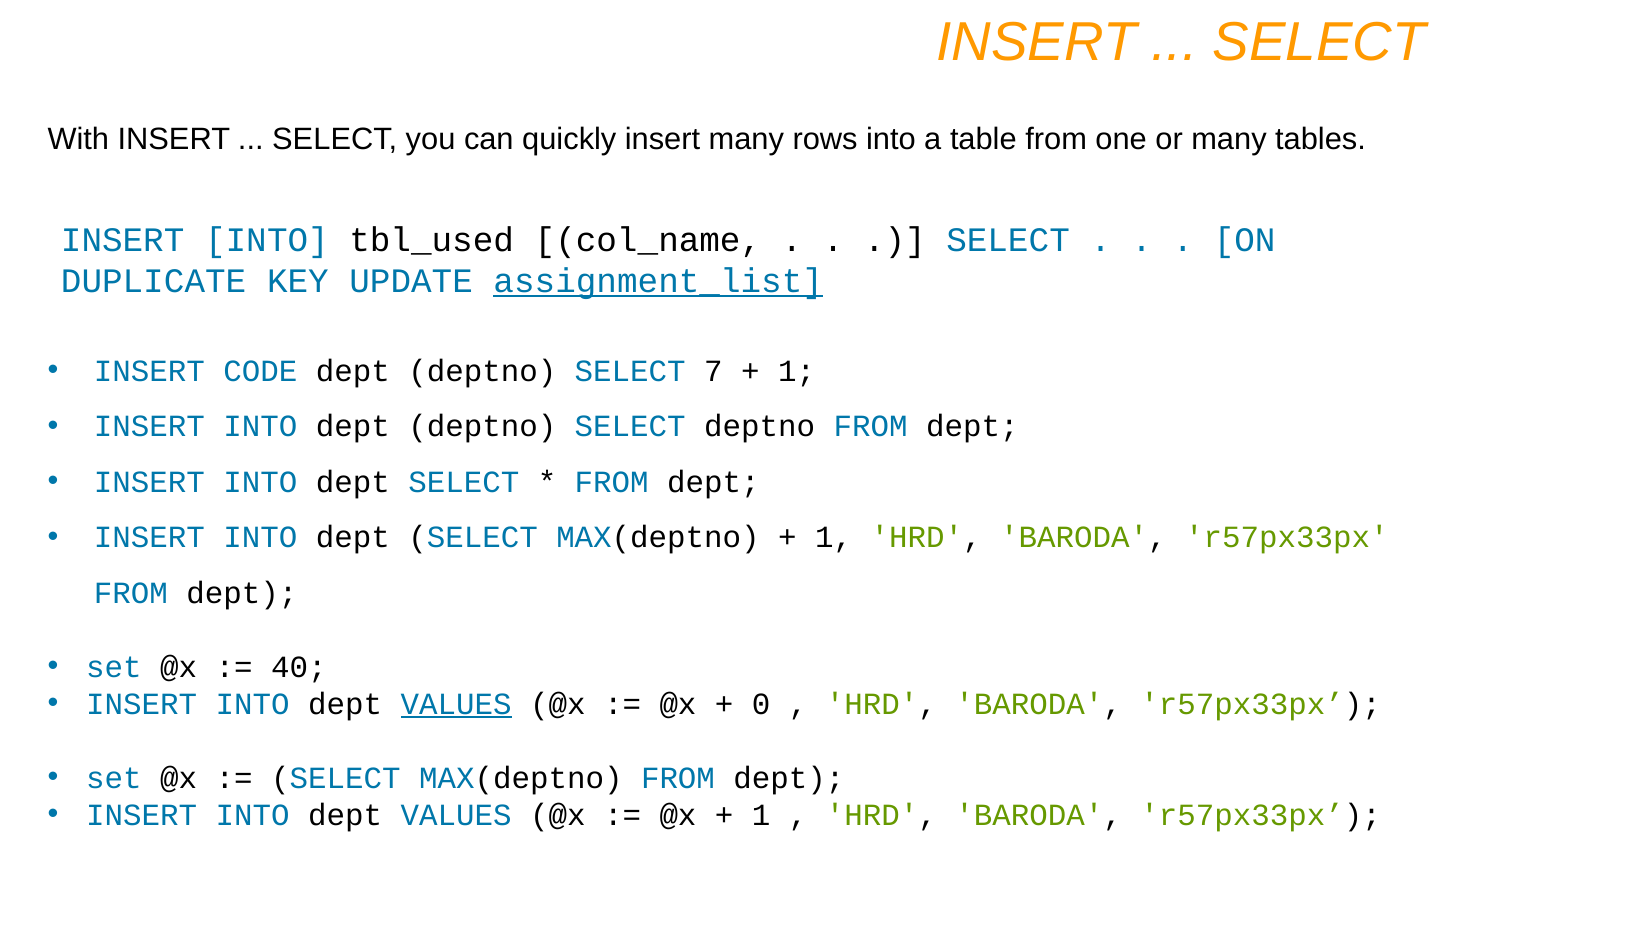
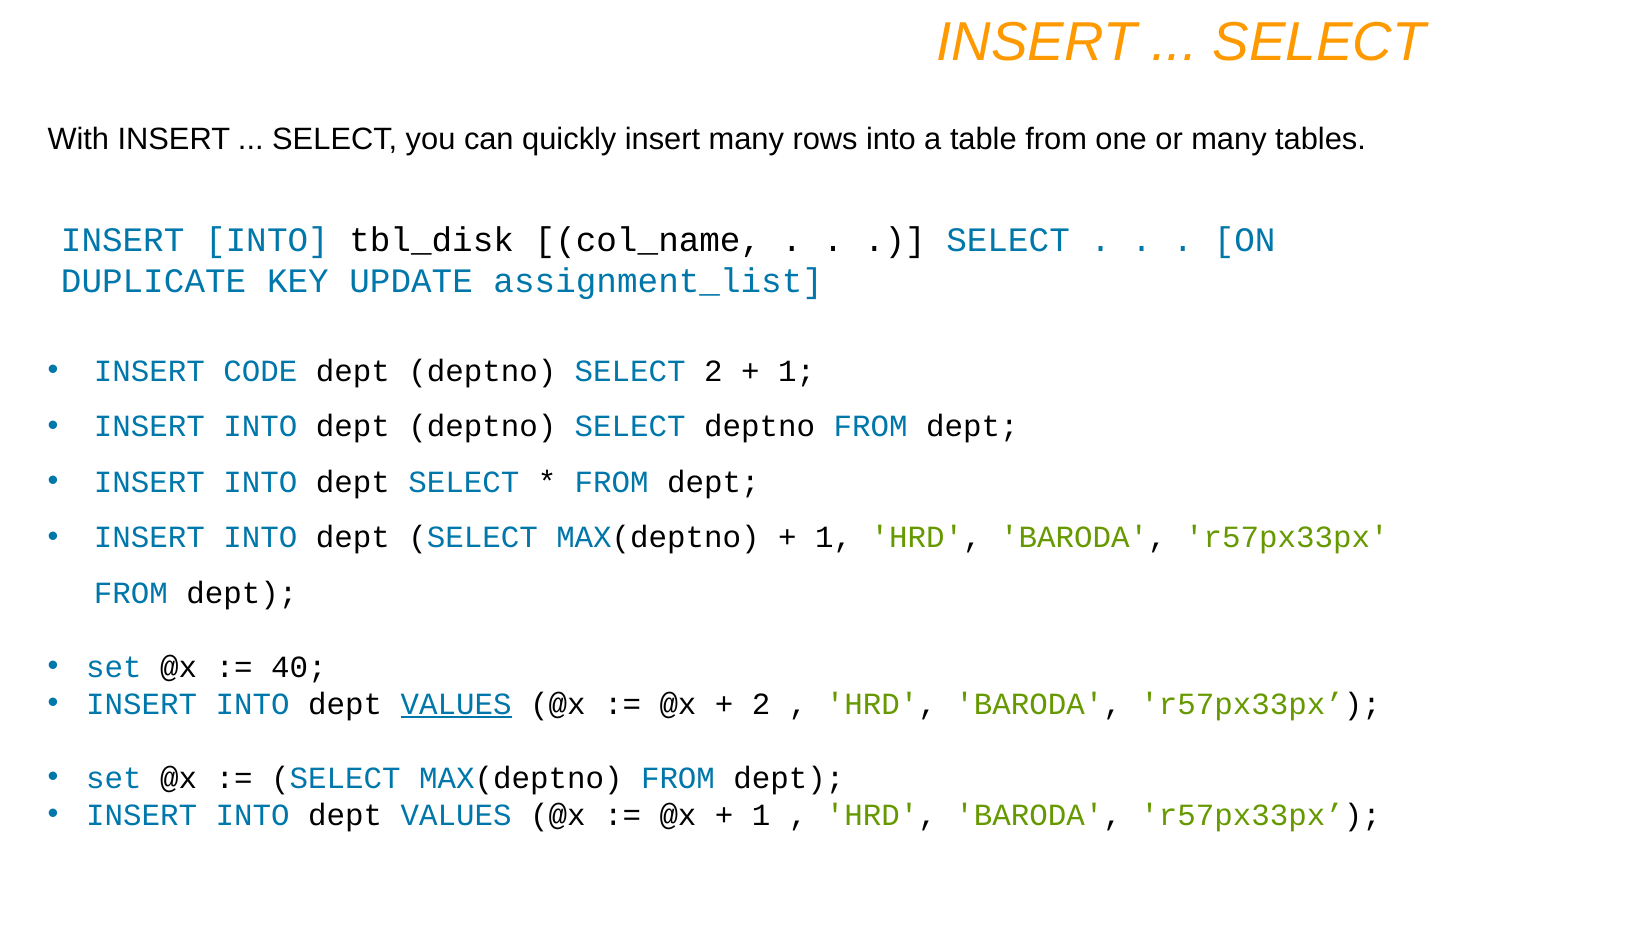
tbl_used: tbl_used -> tbl_disk
assignment_list underline: present -> none
SELECT 7: 7 -> 2
0 at (761, 704): 0 -> 2
